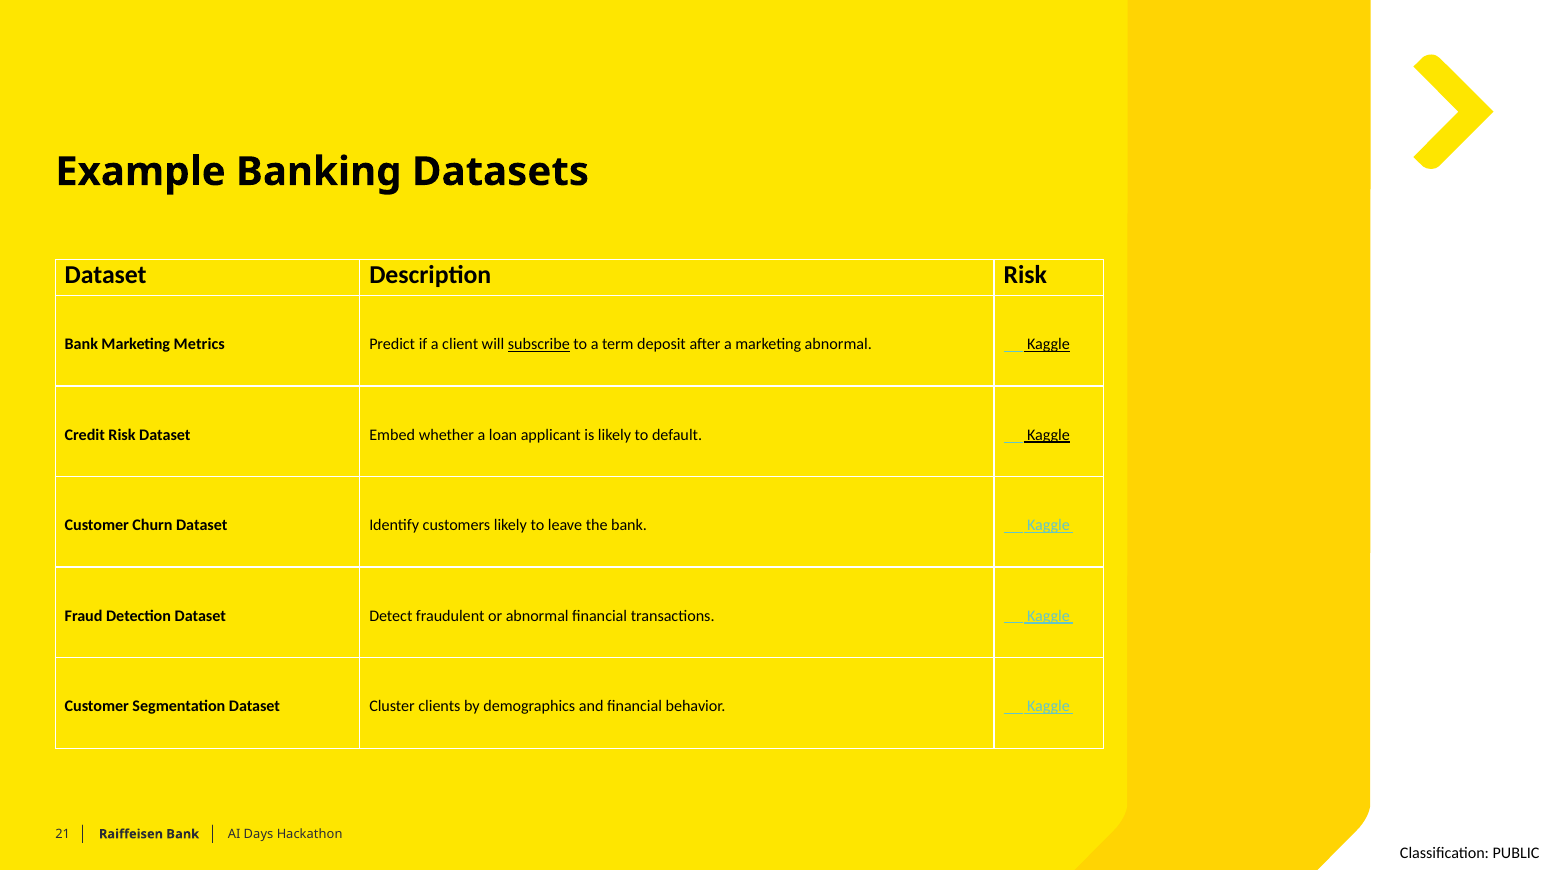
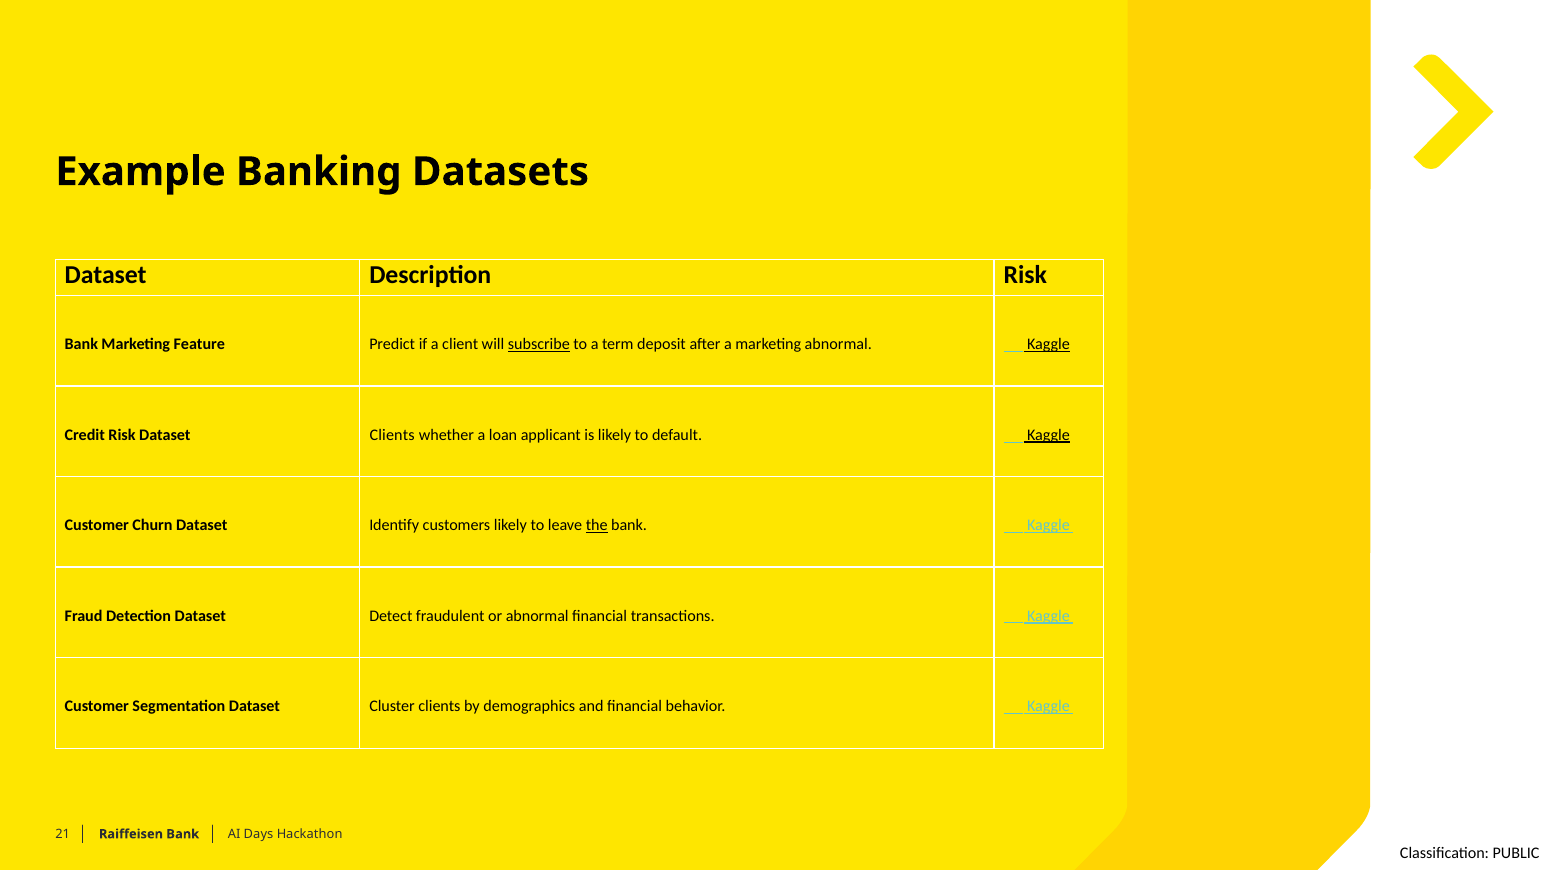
Metrics: Metrics -> Feature
Dataset Embed: Embed -> Clients
the at (597, 526) underline: none -> present
